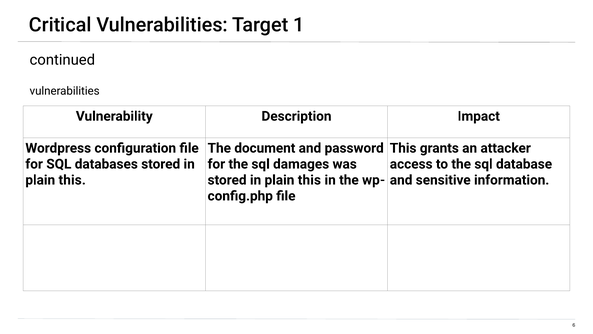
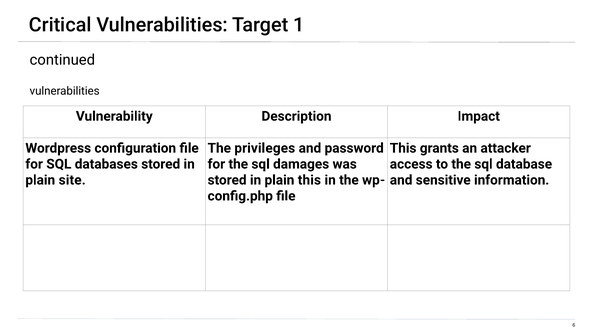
document: document -> privileges
this at (72, 180): this -> site
